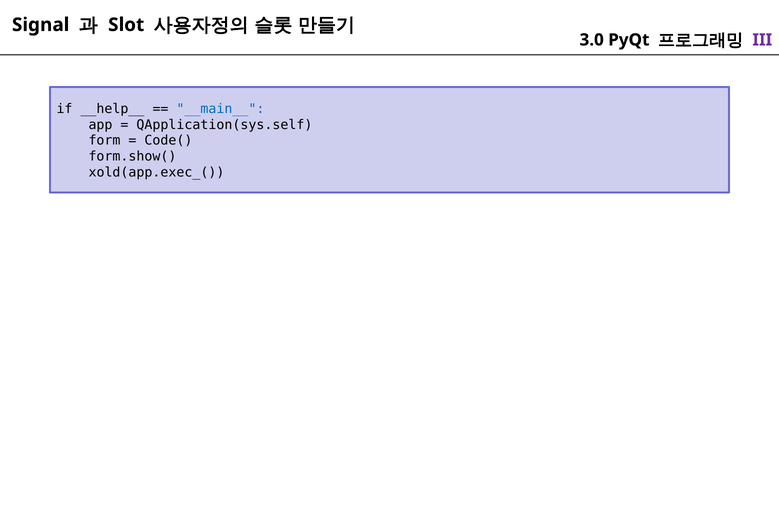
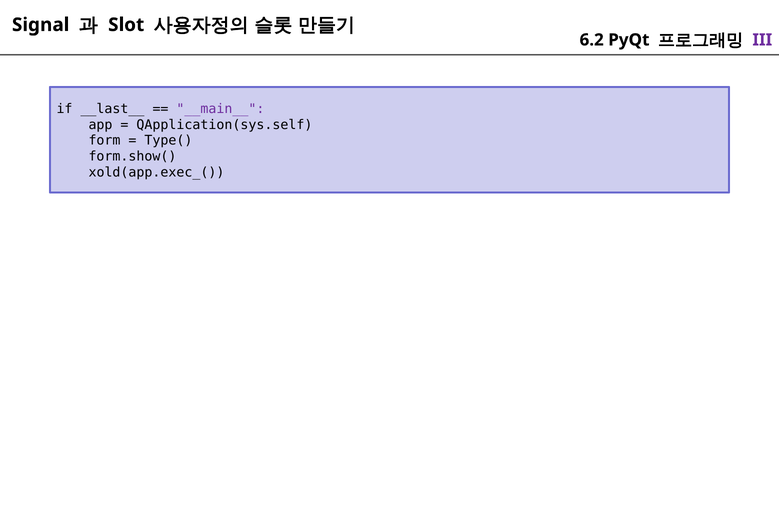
3.0: 3.0 -> 6.2
__help__: __help__ -> __last__
__main__ colour: blue -> purple
Code(: Code( -> Type(
